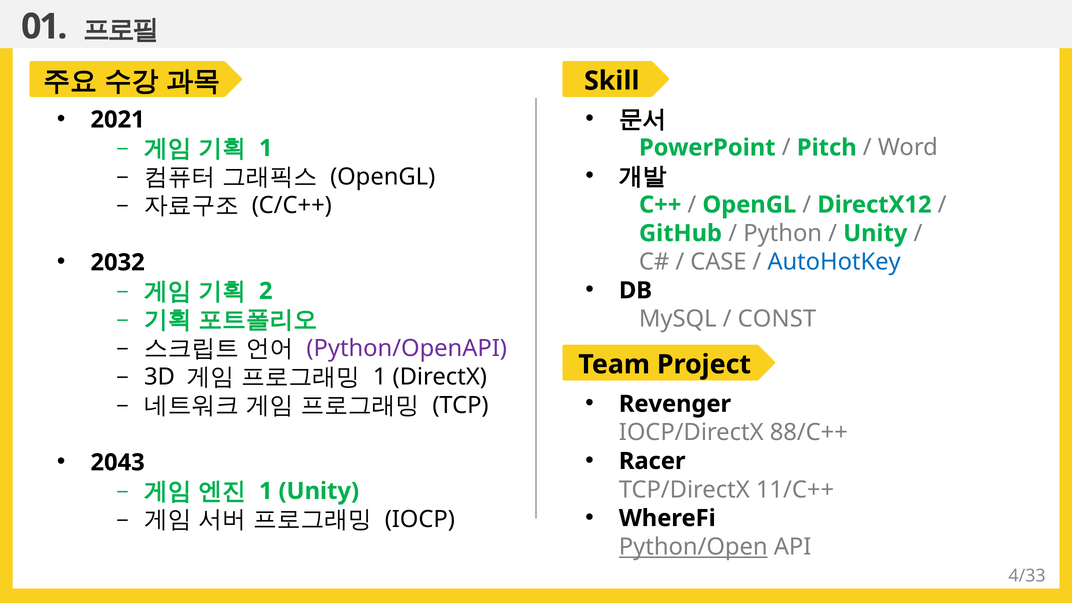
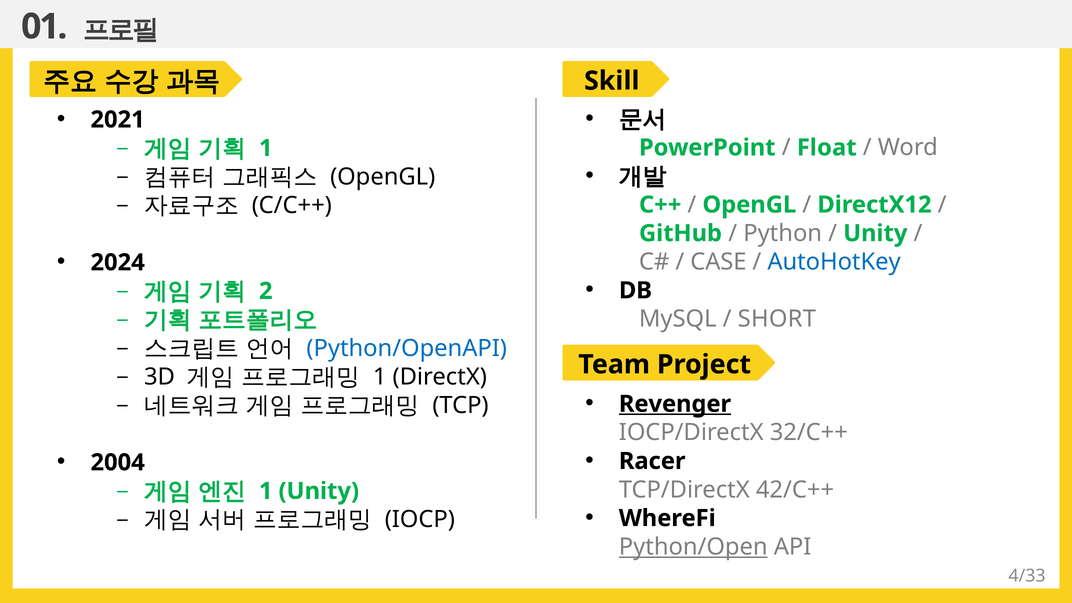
Pitch: Pitch -> Float
2032: 2032 -> 2024
CONST: CONST -> SHORT
Python/OpenAPI colour: purple -> blue
Revenger underline: none -> present
88/C++: 88/C++ -> 32/C++
2043: 2043 -> 2004
11/C++: 11/C++ -> 42/C++
